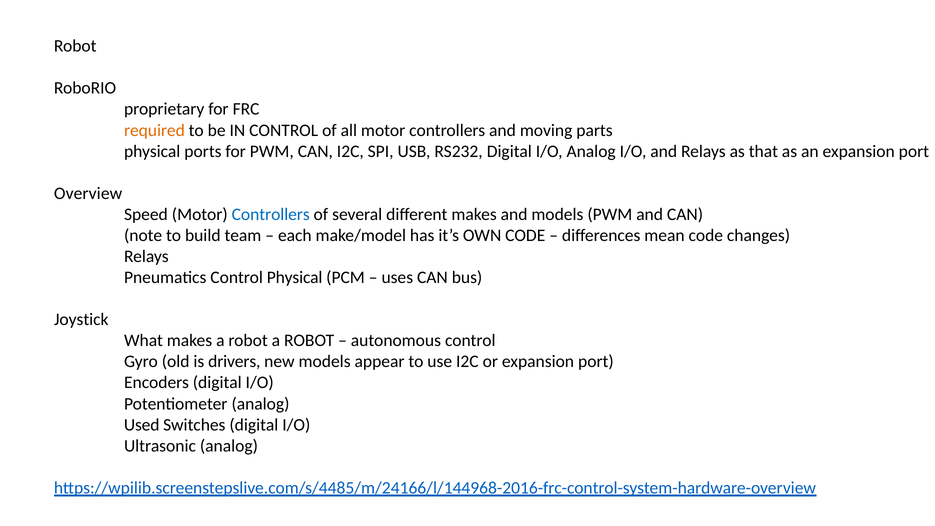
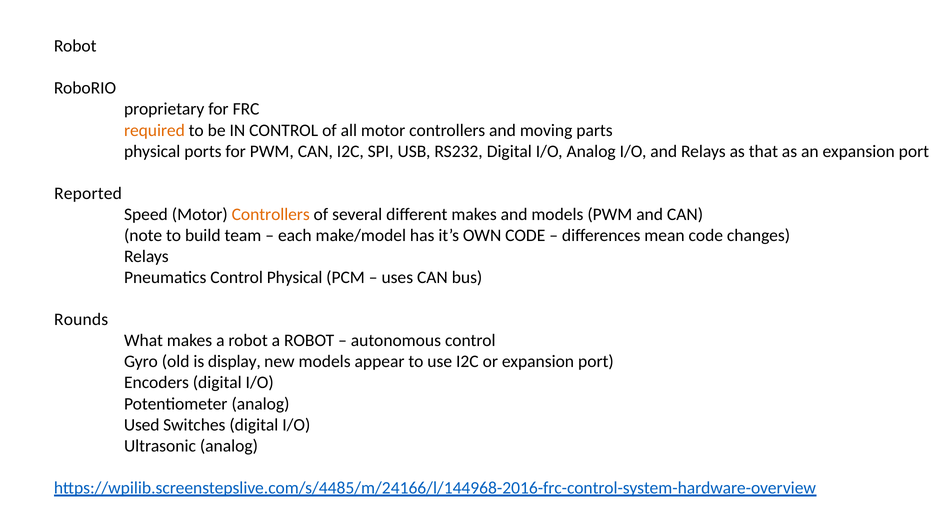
Overview: Overview -> Reported
Controllers at (271, 214) colour: blue -> orange
Joystick: Joystick -> Rounds
drivers: drivers -> display
